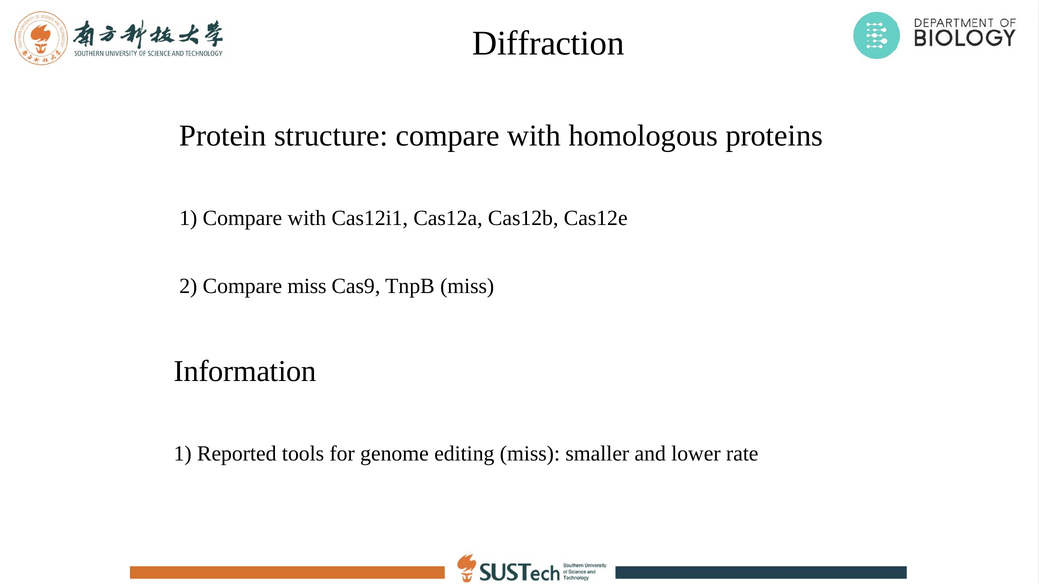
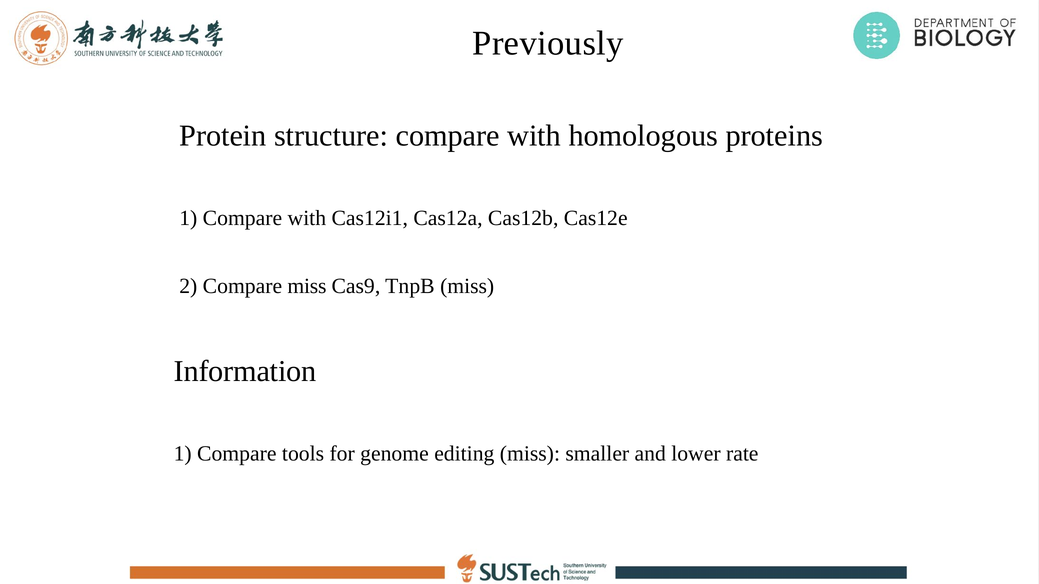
Diffraction: Diffraction -> Previously
Reported at (237, 454): Reported -> Compare
